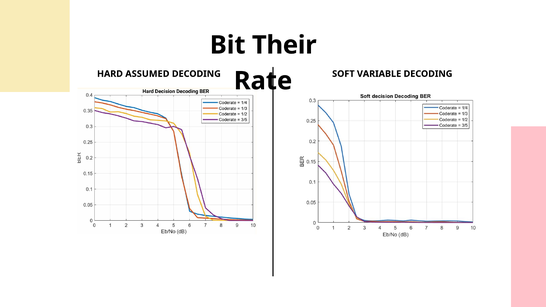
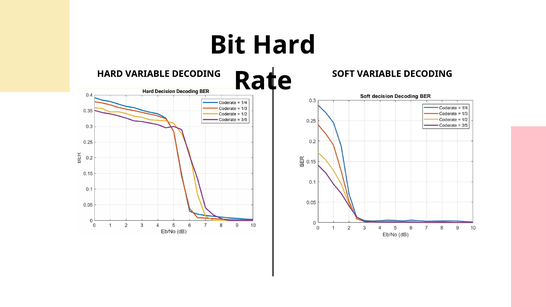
Bit Their: Their -> Hard
HARD ASSUMED: ASSUMED -> VARIABLE
